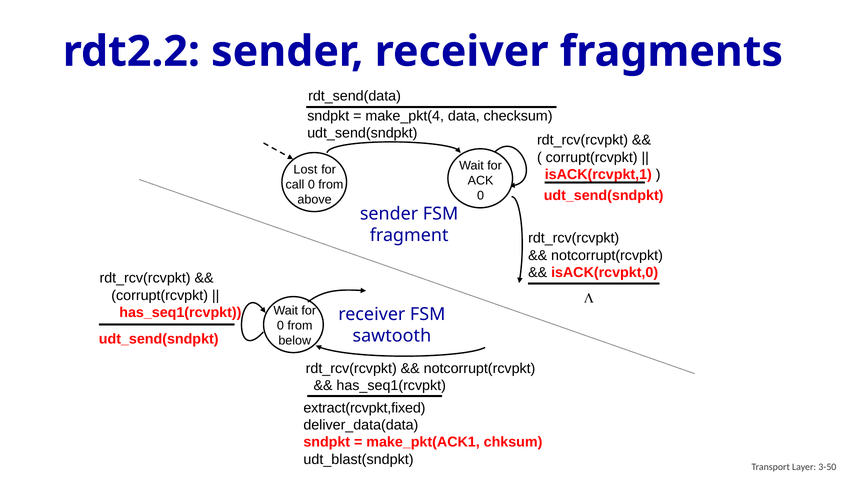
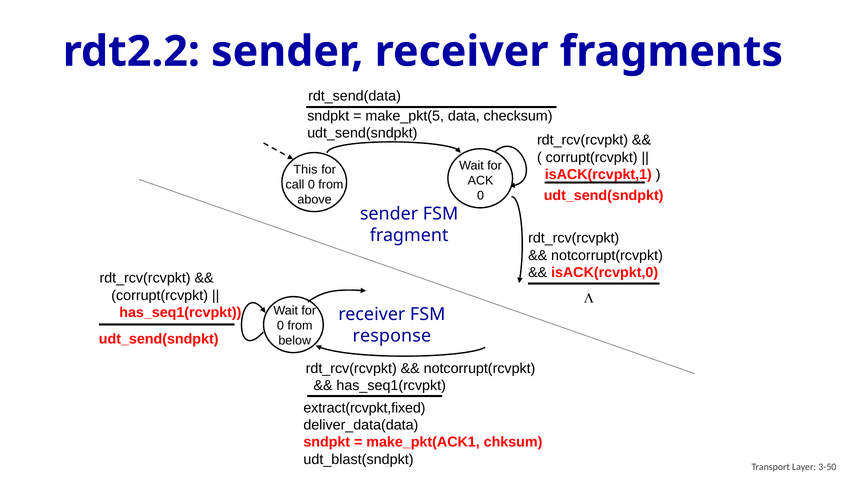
make_pkt(4: make_pkt(4 -> make_pkt(5
Lost: Lost -> This
sawtooth: sawtooth -> response
